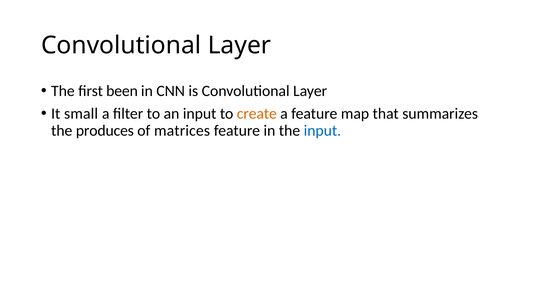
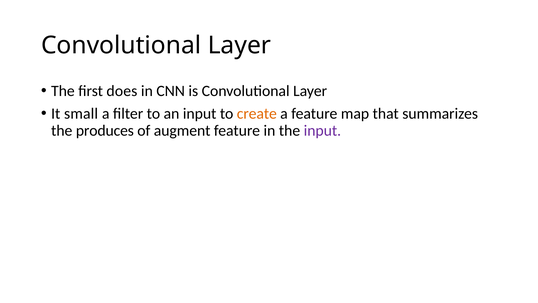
been: been -> does
matrices: matrices -> augment
input at (322, 130) colour: blue -> purple
